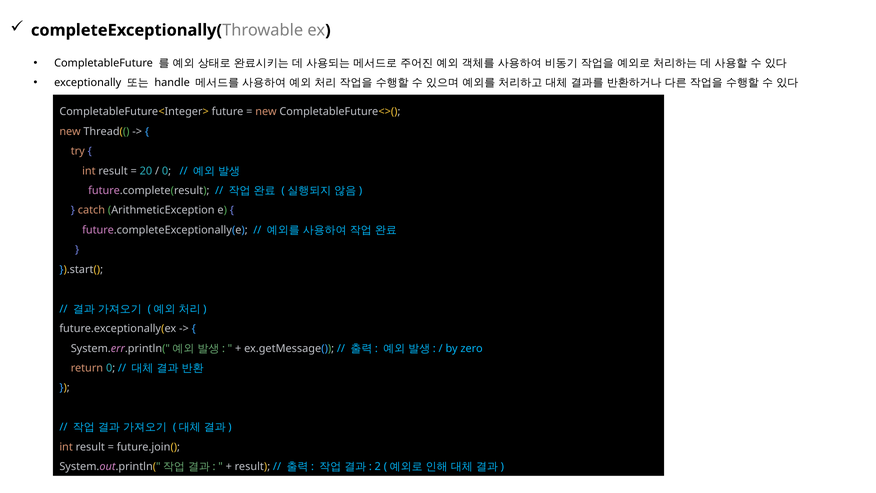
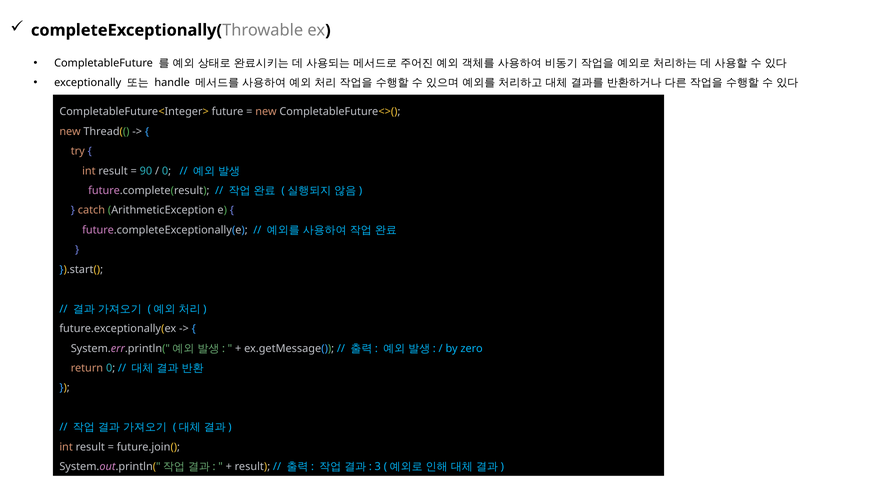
20: 20 -> 90
2: 2 -> 3
